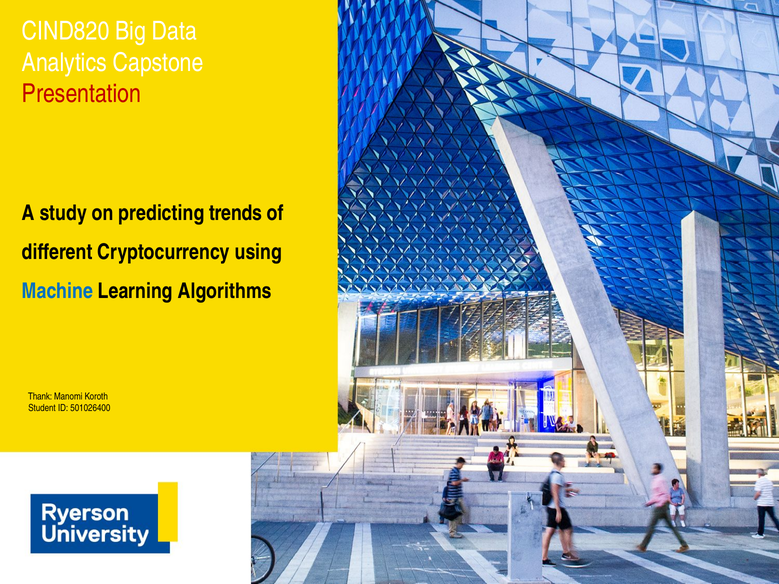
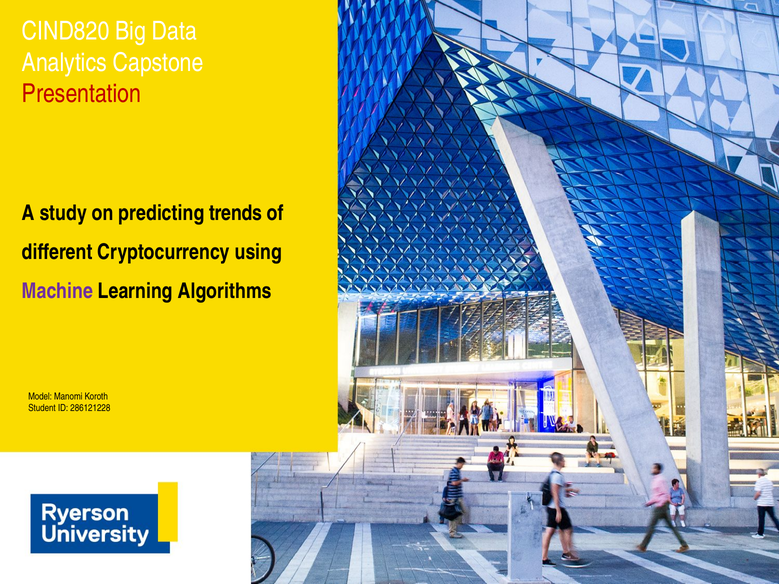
Machine colour: blue -> purple
Thank: Thank -> Model
501026400: 501026400 -> 286121228
